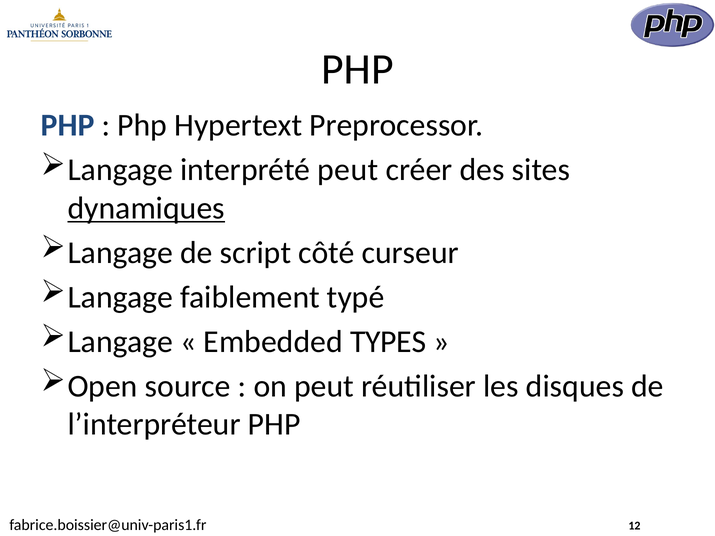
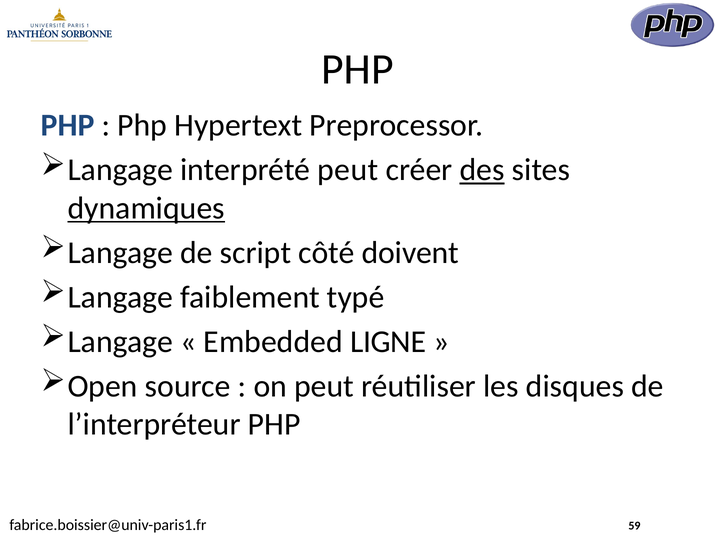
des underline: none -> present
curseur: curseur -> doivent
TYPES: TYPES -> LIGNE
12: 12 -> 59
